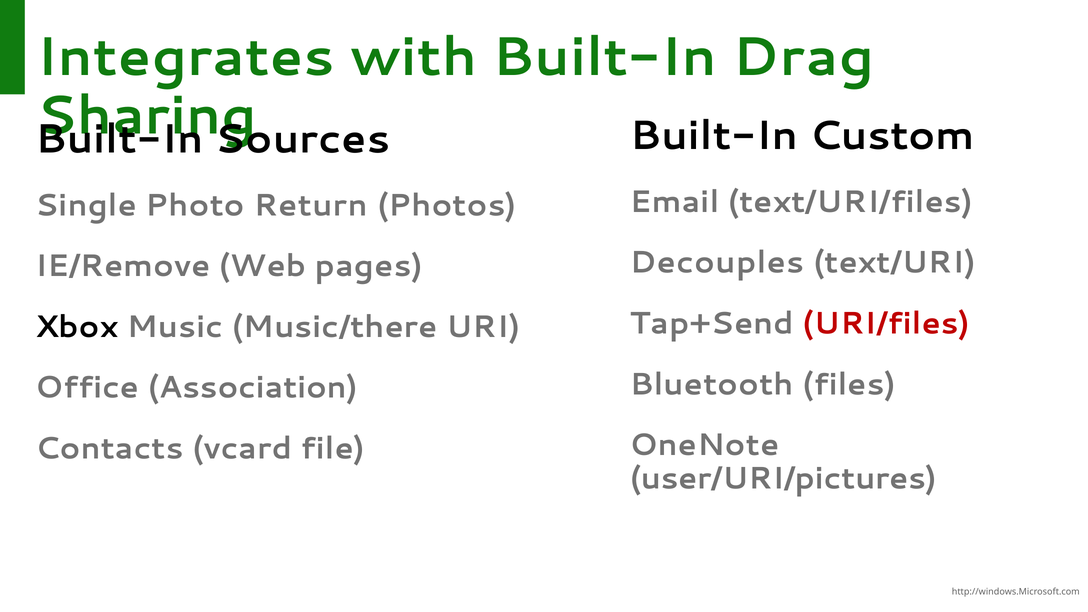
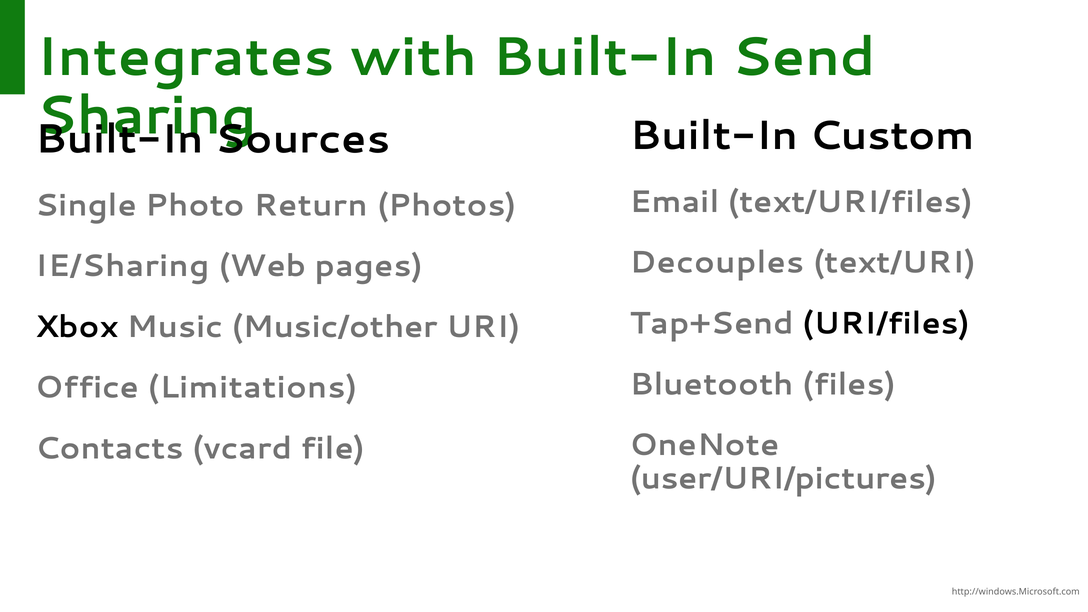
Drag: Drag -> Send
IE/Remove: IE/Remove -> IE/Sharing
URI/files colour: red -> black
Music/there: Music/there -> Music/other
Association: Association -> Limitations
